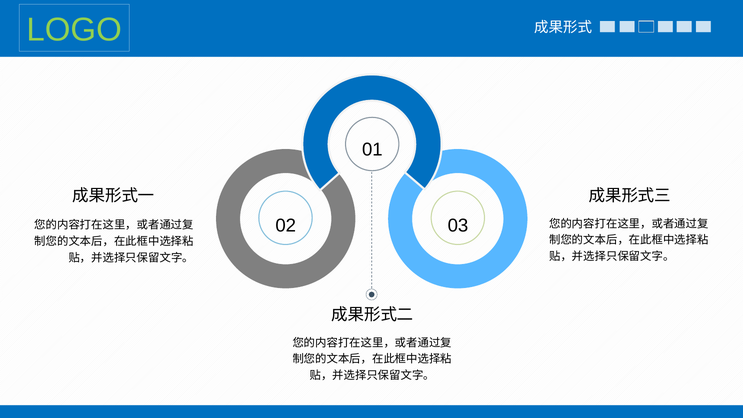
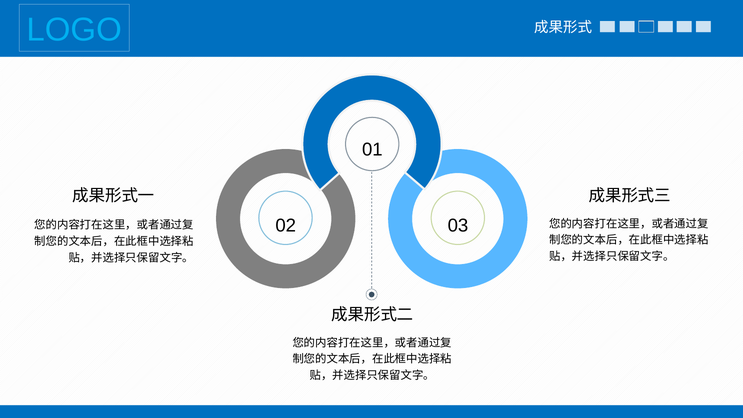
LOGO colour: light green -> light blue
